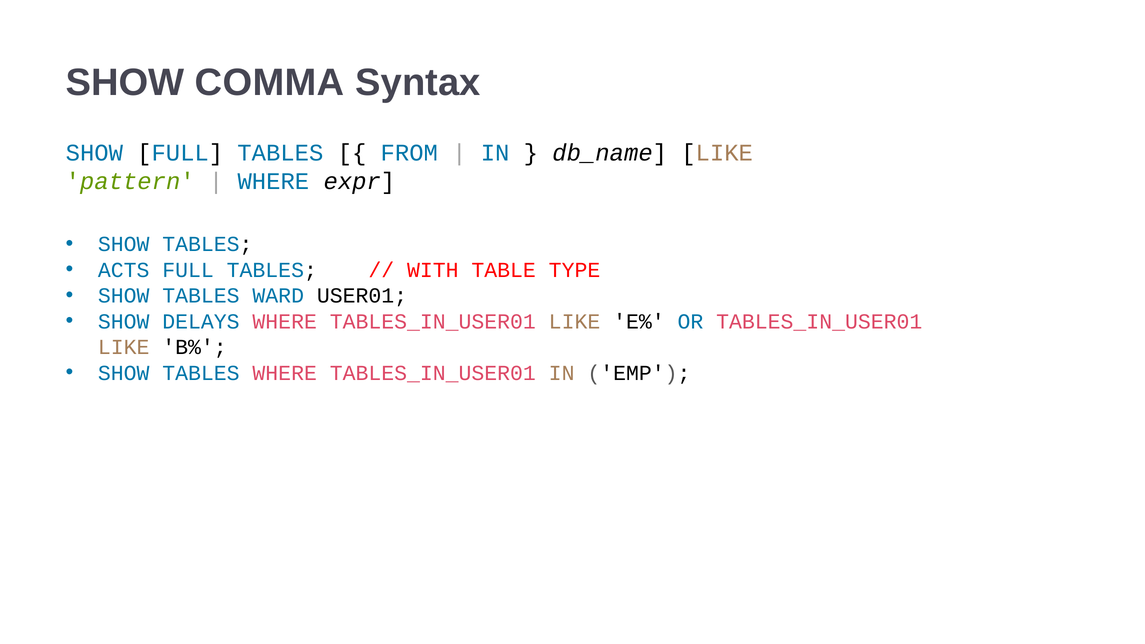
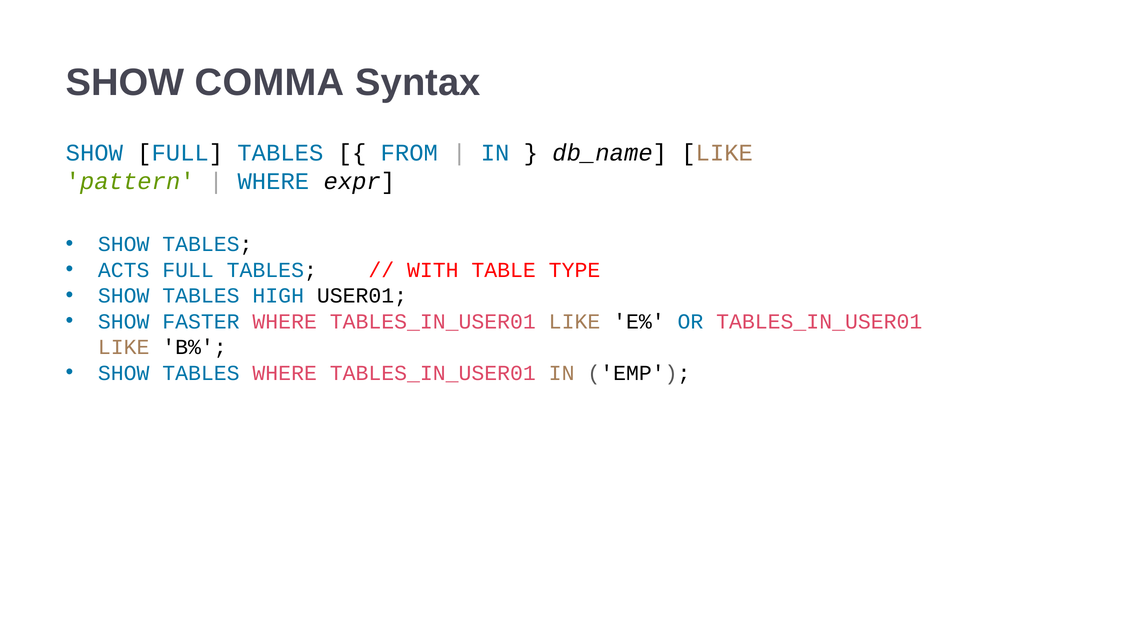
WARD: WARD -> HIGH
DELAYS: DELAYS -> FASTER
